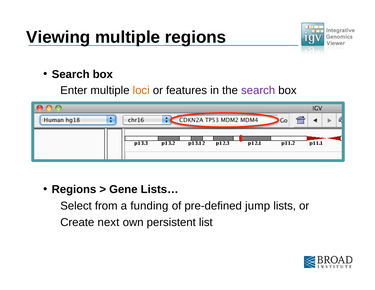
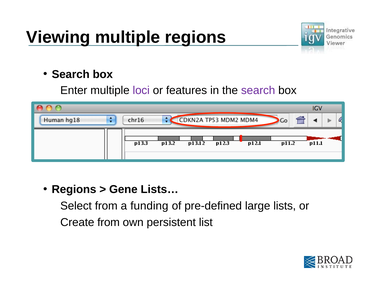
loci colour: orange -> purple
jump: jump -> large
Create next: next -> from
